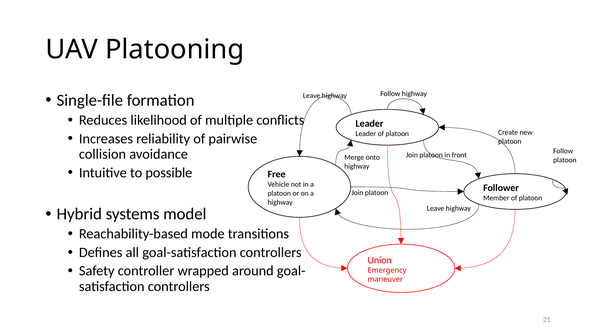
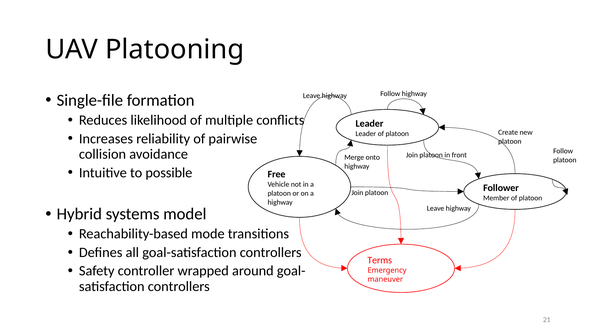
Union: Union -> Terms
